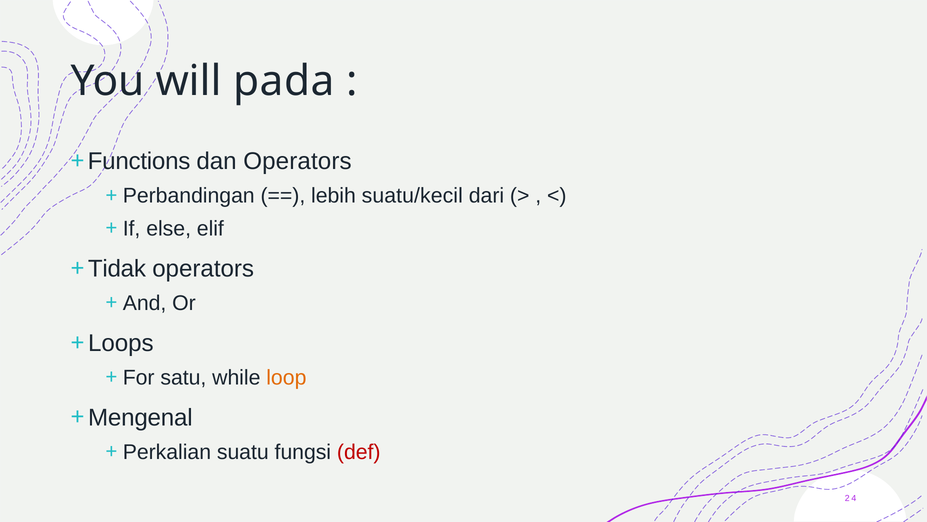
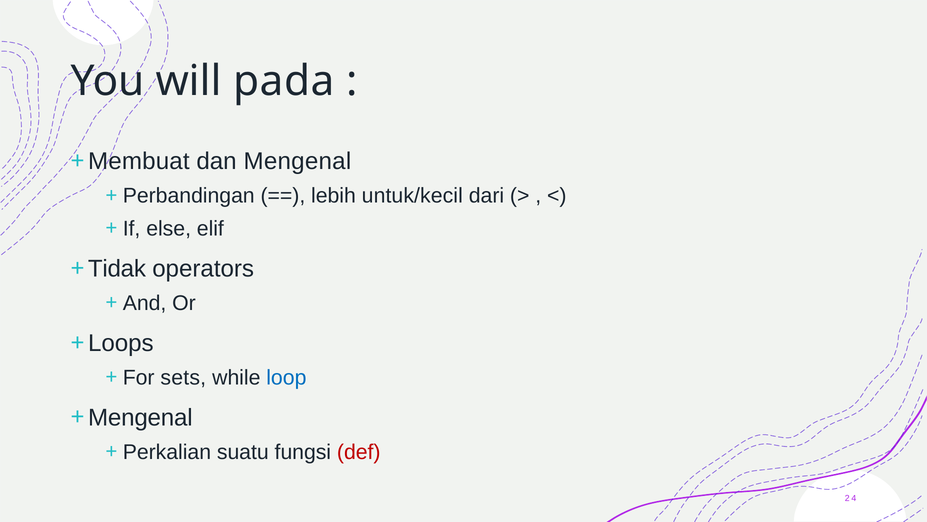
Functions: Functions -> Membuat
dan Operators: Operators -> Mengenal
suatu/kecil: suatu/kecil -> untuk/kecil
satu: satu -> sets
loop colour: orange -> blue
